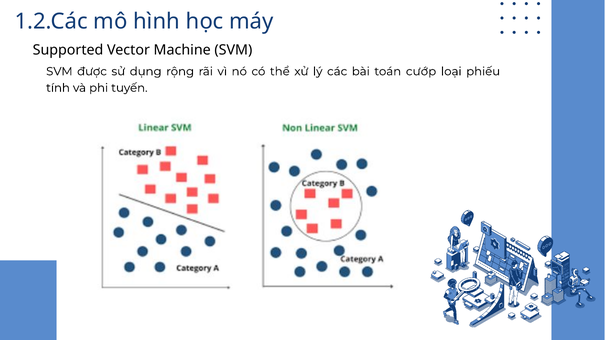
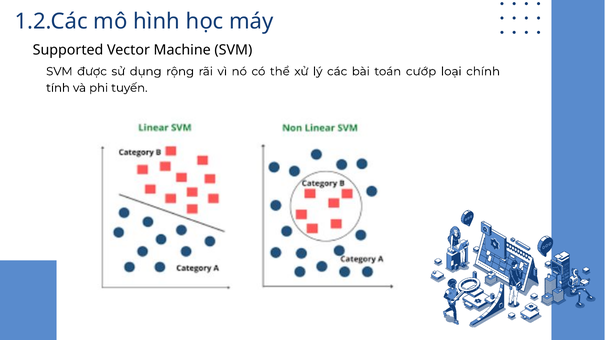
phiếu: phiếu -> chính
